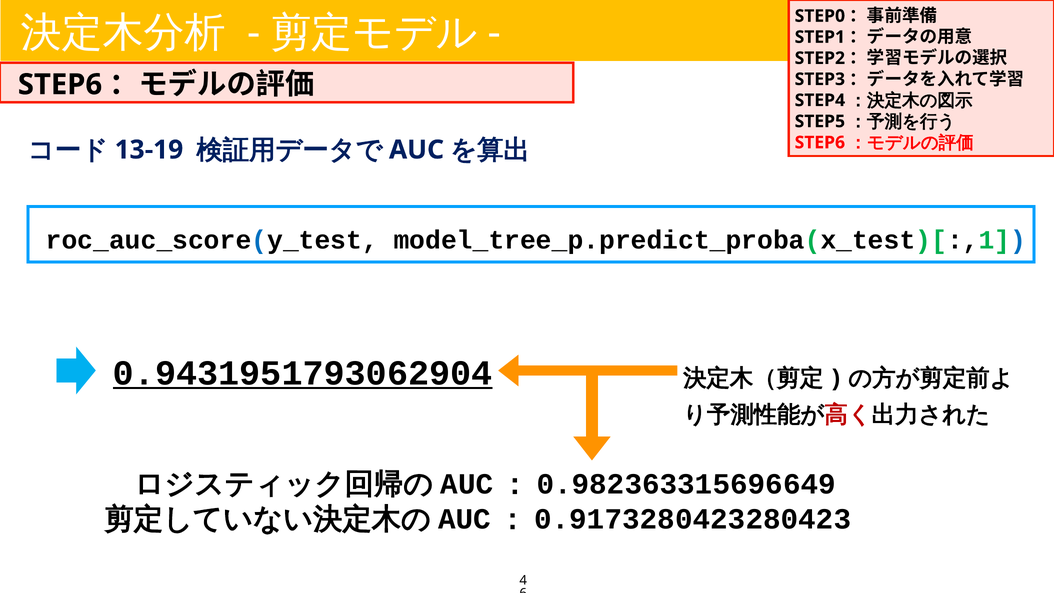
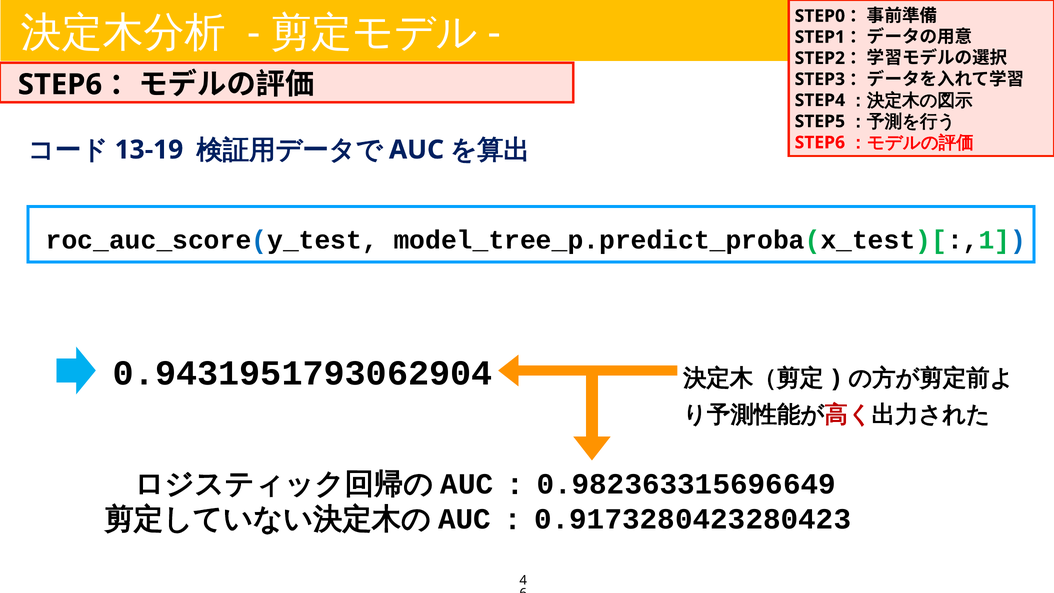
0.9431951793062904 underline: present -> none
